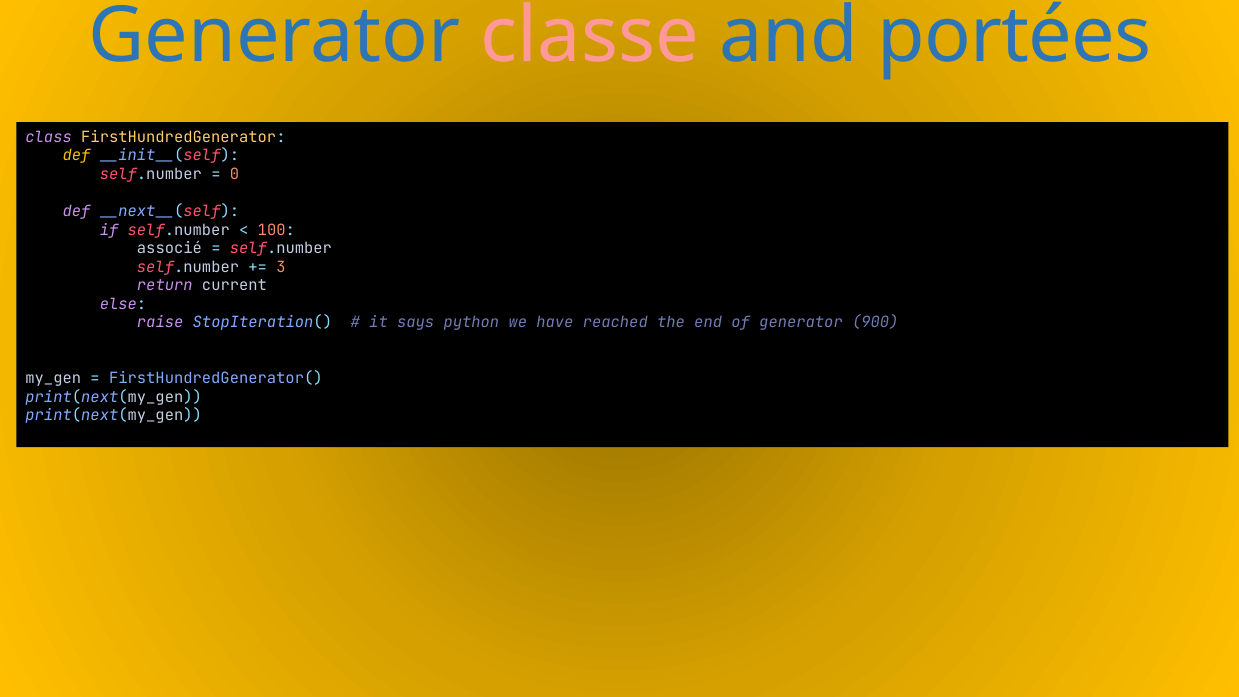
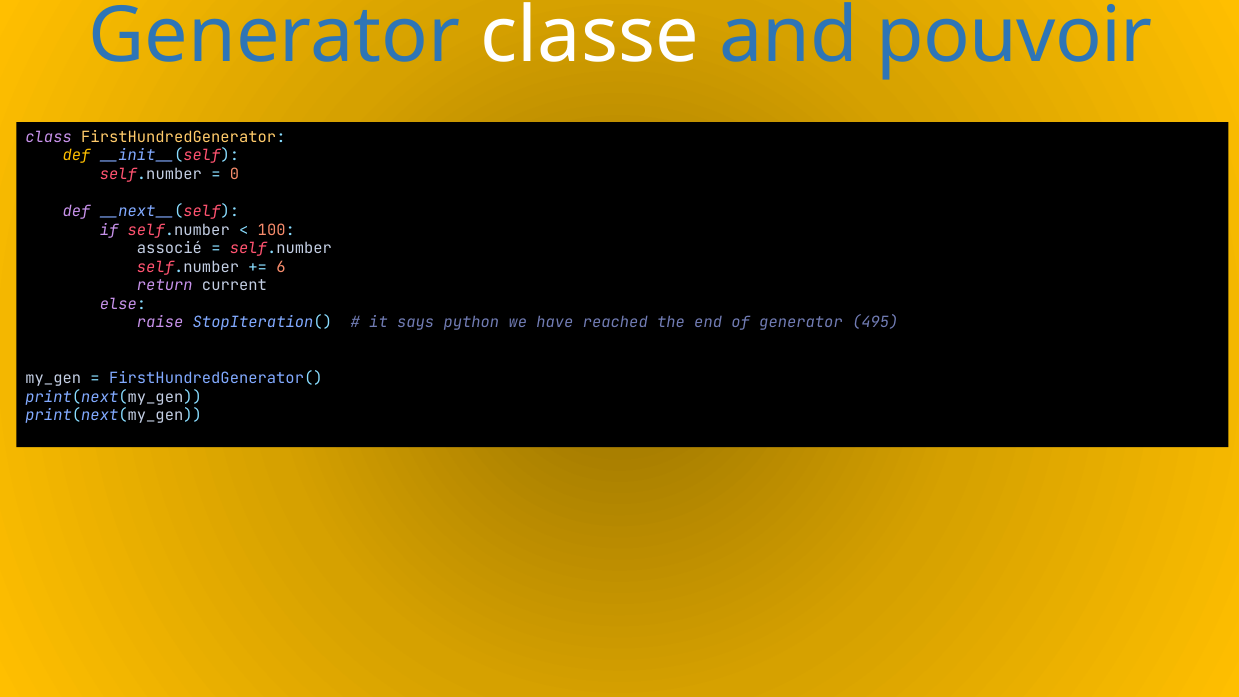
classe colour: pink -> white
portées: portées -> pouvoir
3: 3 -> 6
900: 900 -> 495
